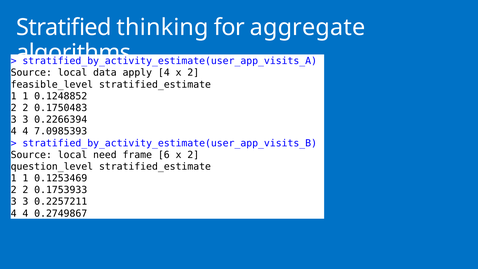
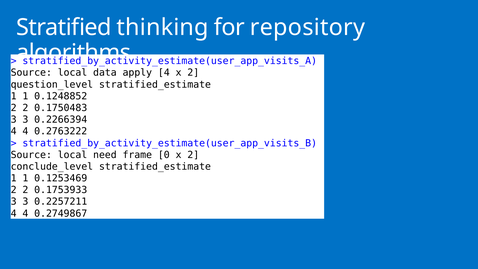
aggregate: aggregate -> repository
feasible_level: feasible_level -> question_level
7.0985393: 7.0985393 -> 0.2763222
6: 6 -> 0
question_level: question_level -> conclude_level
